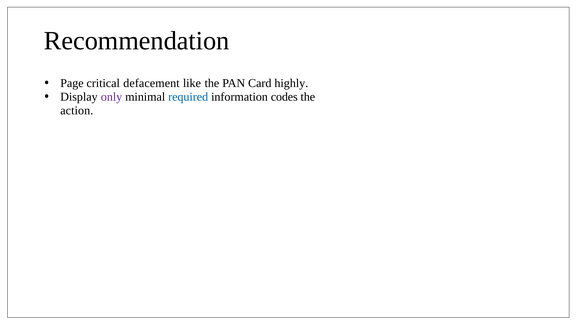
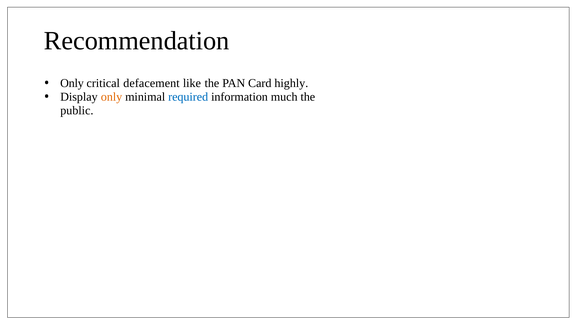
Page at (72, 83): Page -> Only
only at (112, 97) colour: purple -> orange
codes: codes -> much
action: action -> public
